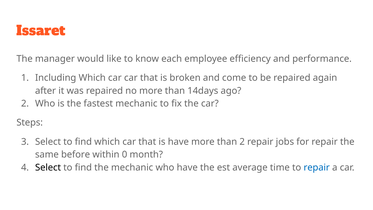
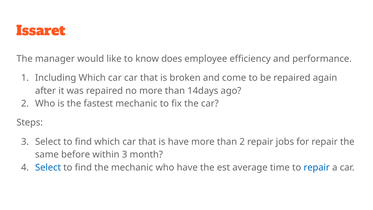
each: each -> does
within 0: 0 -> 3
Select at (48, 167) colour: black -> blue
